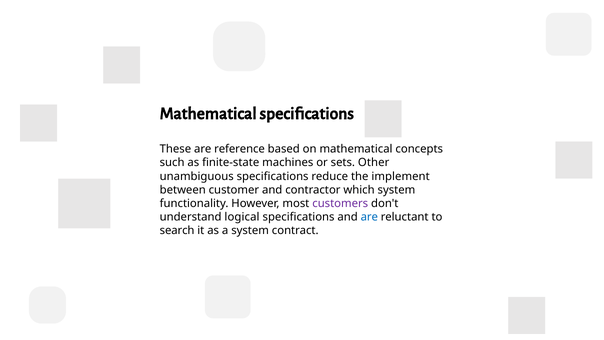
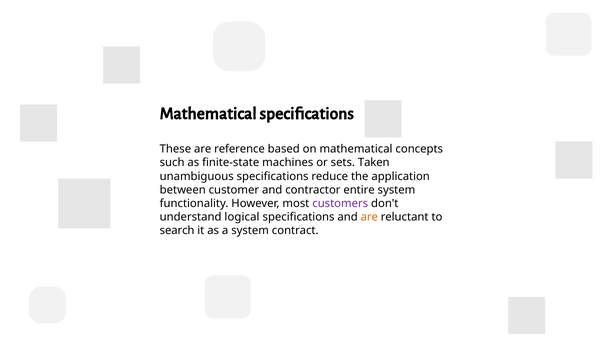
Other: Other -> Taken
implement: implement -> application
which: which -> entire
are at (369, 217) colour: blue -> orange
